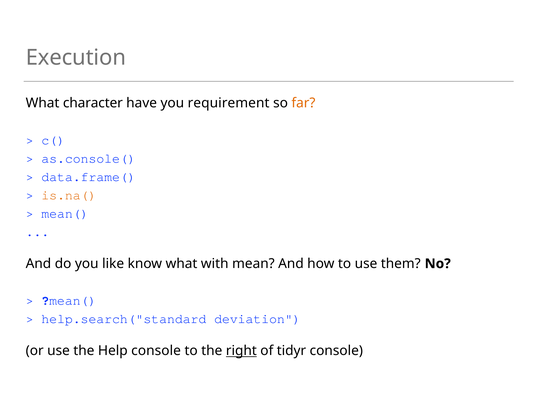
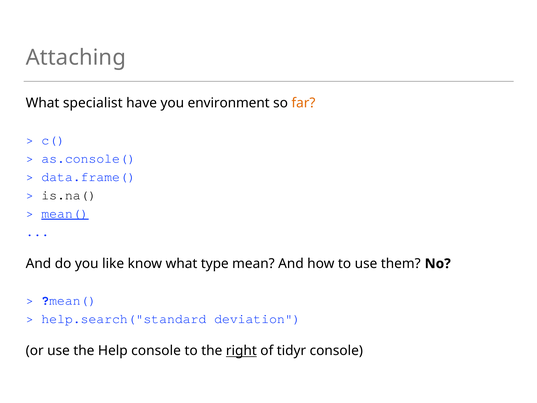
Execution: Execution -> Attaching
character: character -> specialist
requirement: requirement -> environment
is.na( colour: orange -> black
mean( underline: none -> present
with: with -> type
